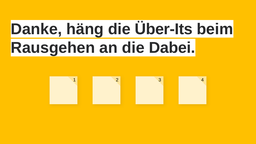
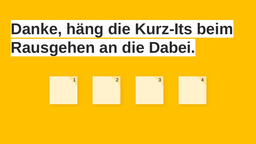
Über-Its: Über-Its -> Kurz-Its
